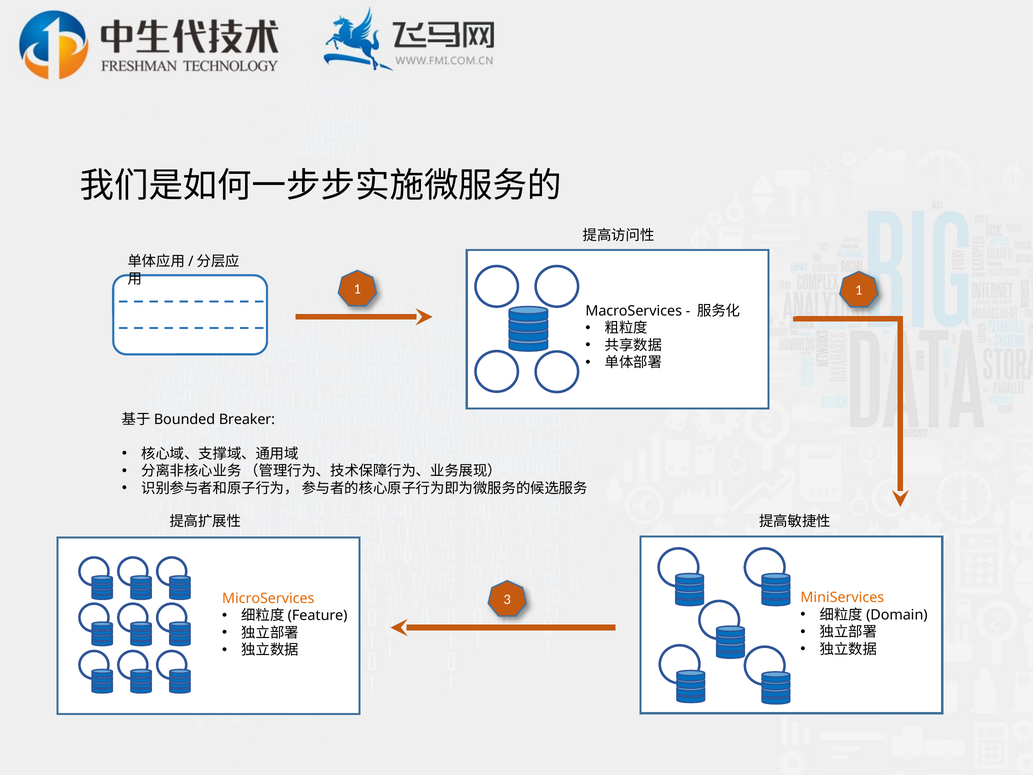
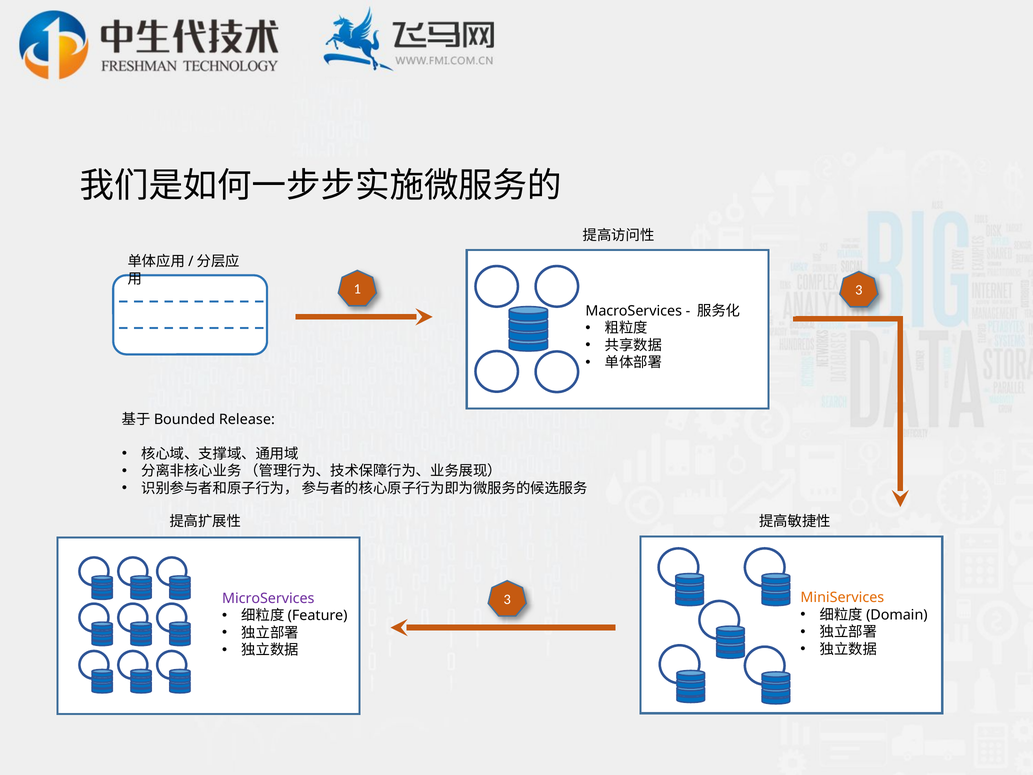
1 1: 1 -> 3
Breaker: Breaker -> Release
MicroServices colour: orange -> purple
